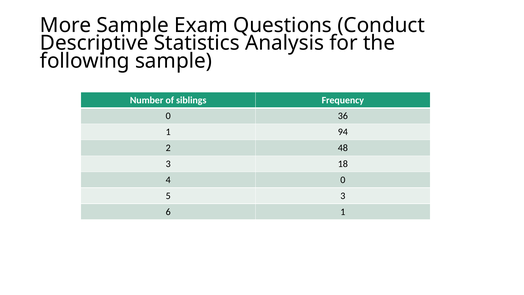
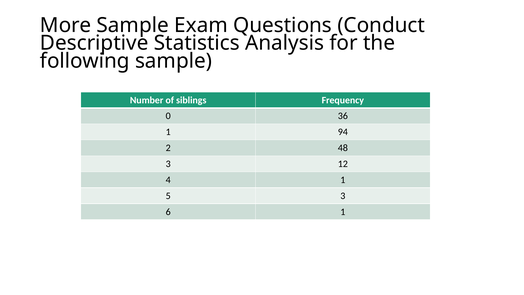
18: 18 -> 12
4 0: 0 -> 1
